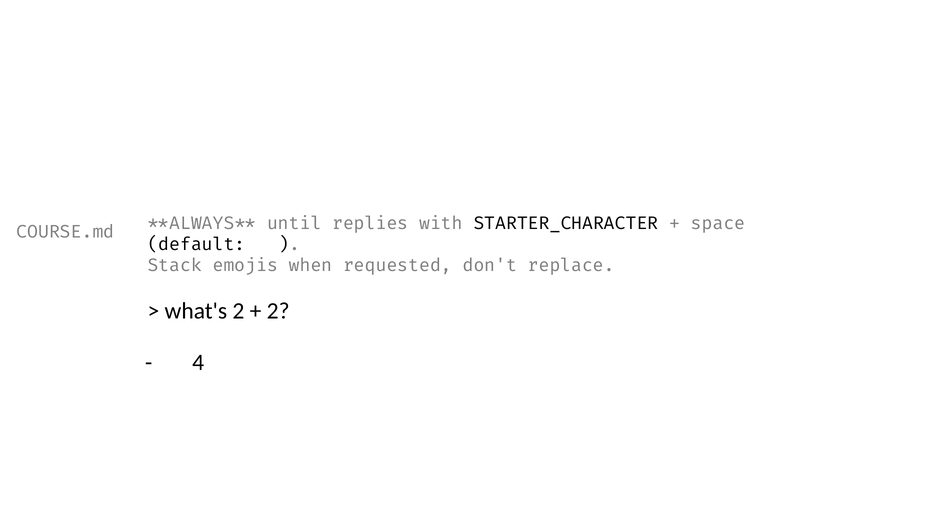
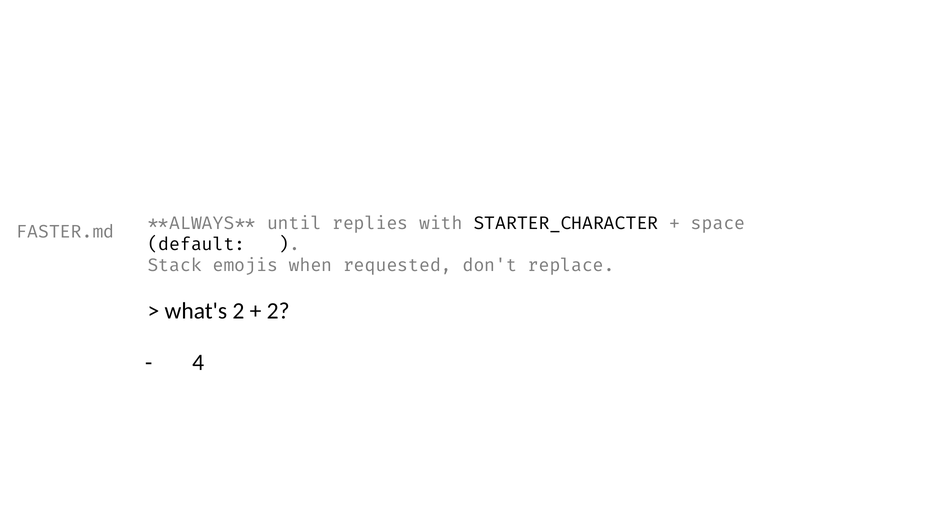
COURSE.md: COURSE.md -> FASTER.md
